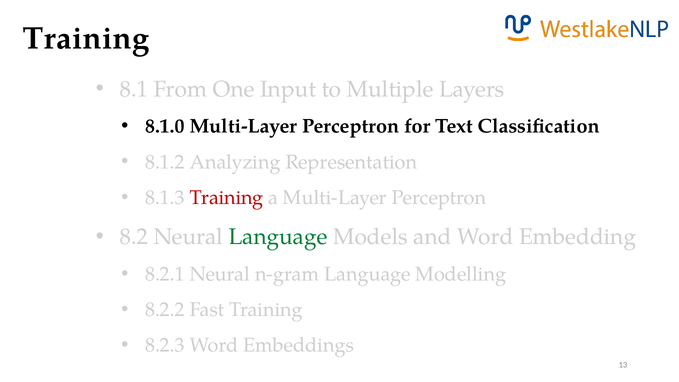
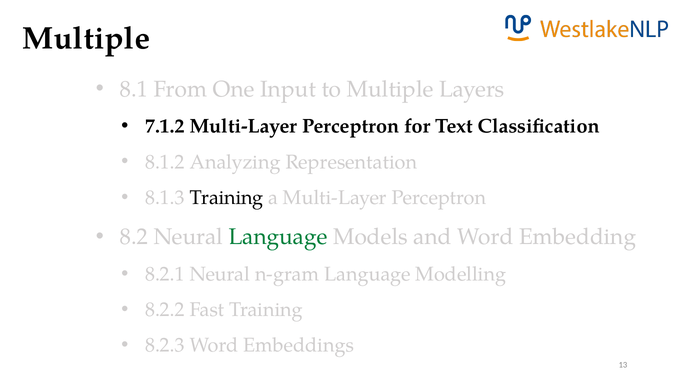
Training at (86, 38): Training -> Multiple
8.1.0: 8.1.0 -> 7.1.2
Training at (226, 198) colour: red -> black
